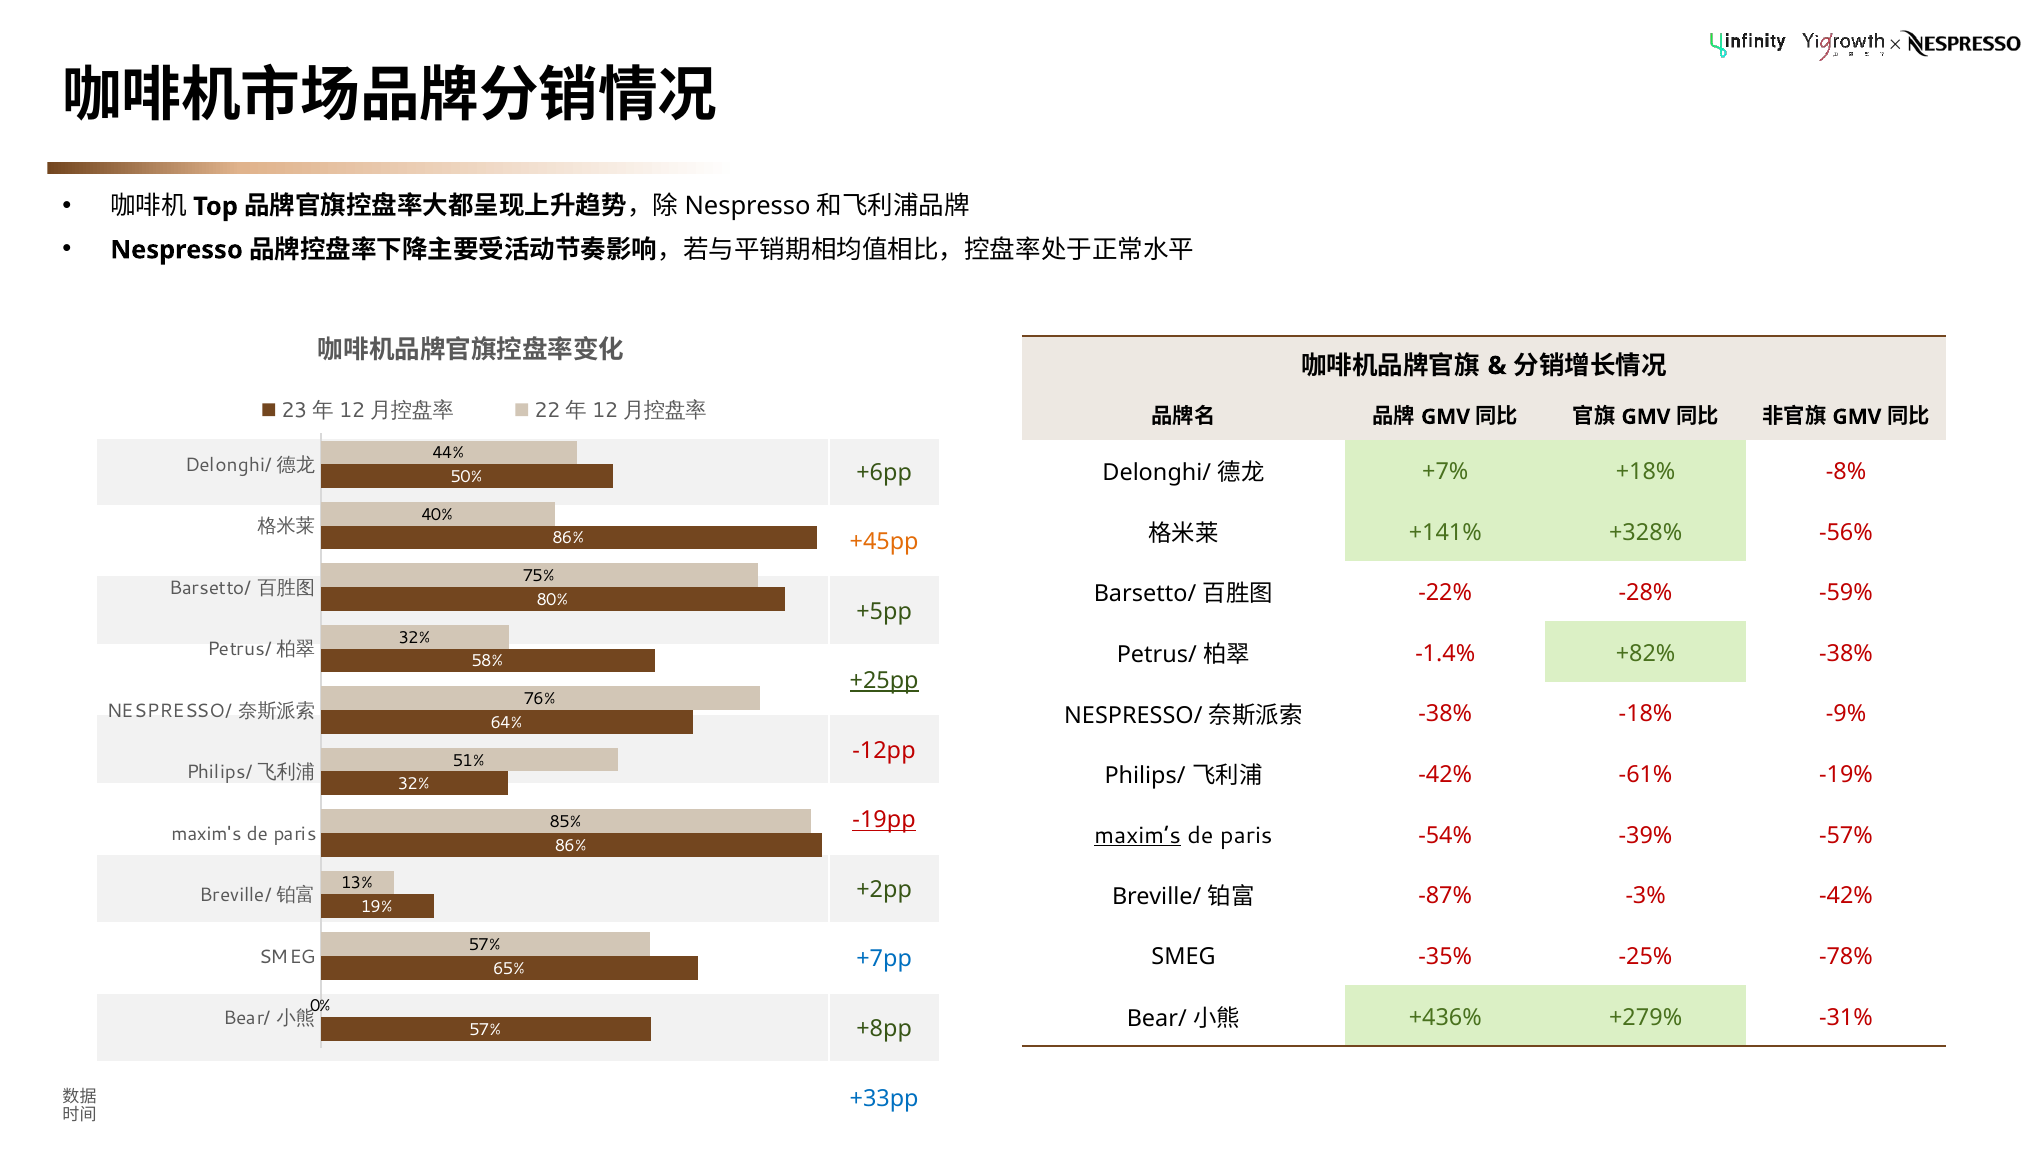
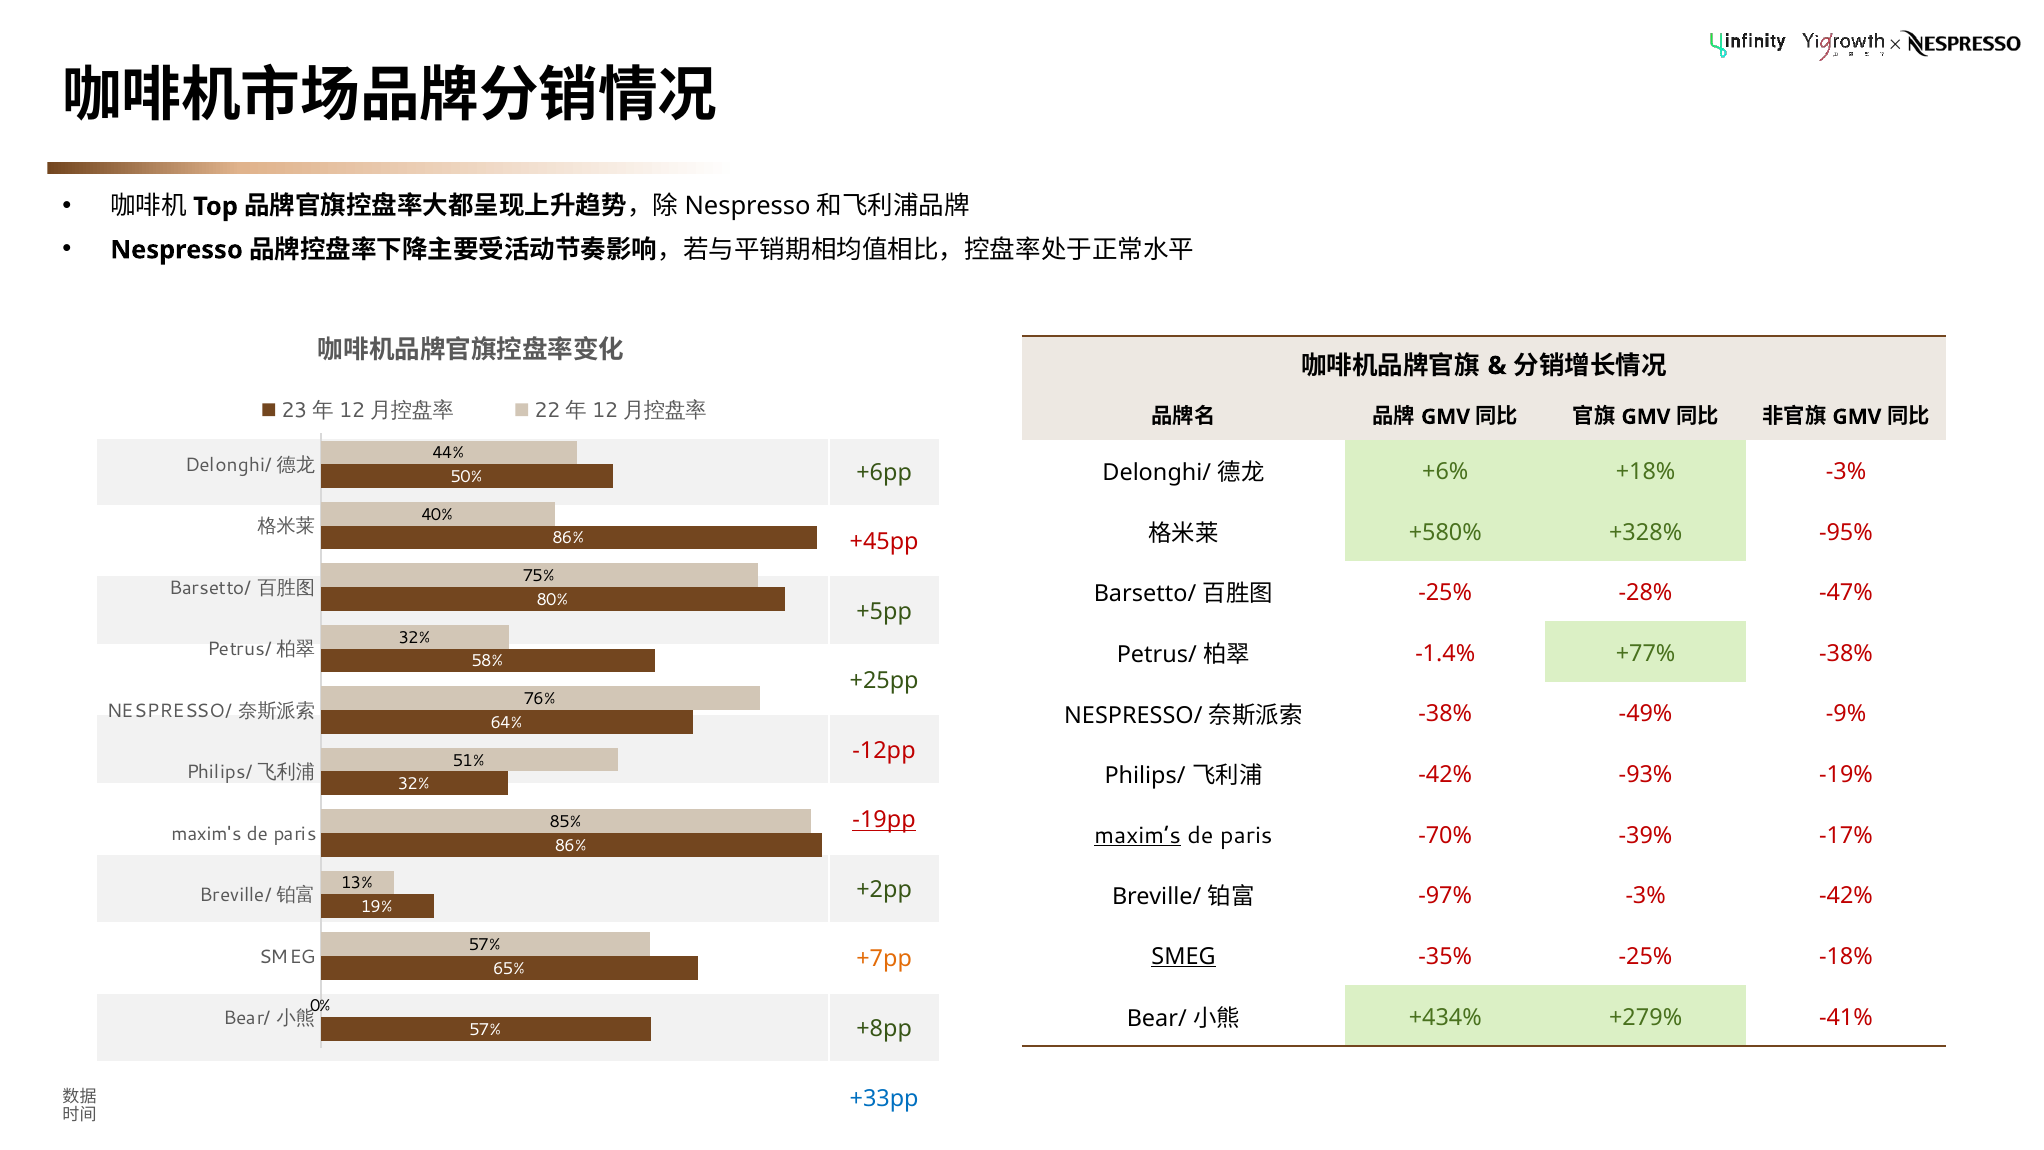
+7%: +7% -> +6%
+18% -8%: -8% -> -3%
+141%: +141% -> +580%
-56%: -56% -> -95%
+45pp colour: orange -> red
-22% at (1445, 593): -22% -> -25%
-59%: -59% -> -47%
+82%: +82% -> +77%
+25pp underline: present -> none
-18%: -18% -> -49%
-61%: -61% -> -93%
-54%: -54% -> -70%
-57%: -57% -> -17%
-87%: -87% -> -97%
SMEG at (1183, 956) underline: none -> present
-78%: -78% -> -18%
+7pp colour: blue -> orange
+436%: +436% -> +434%
-31%: -31% -> -41%
